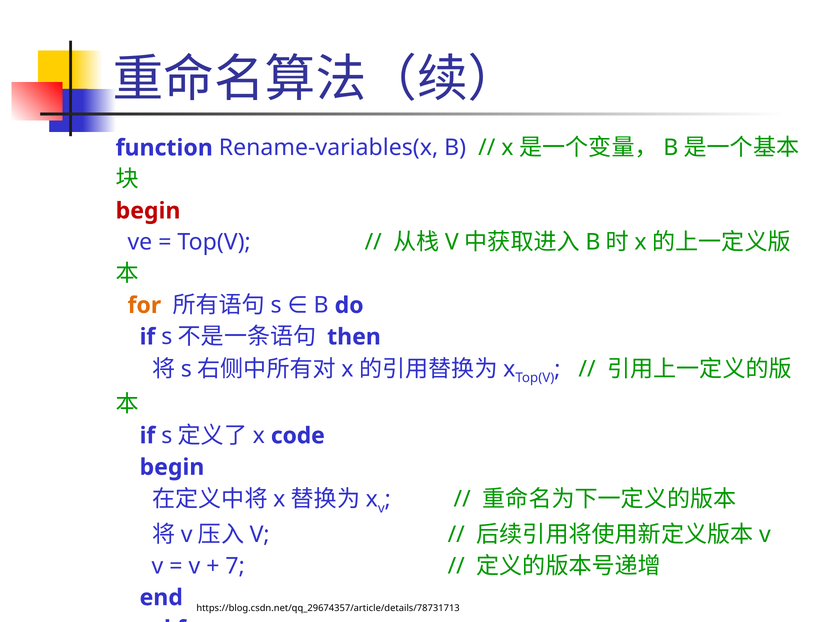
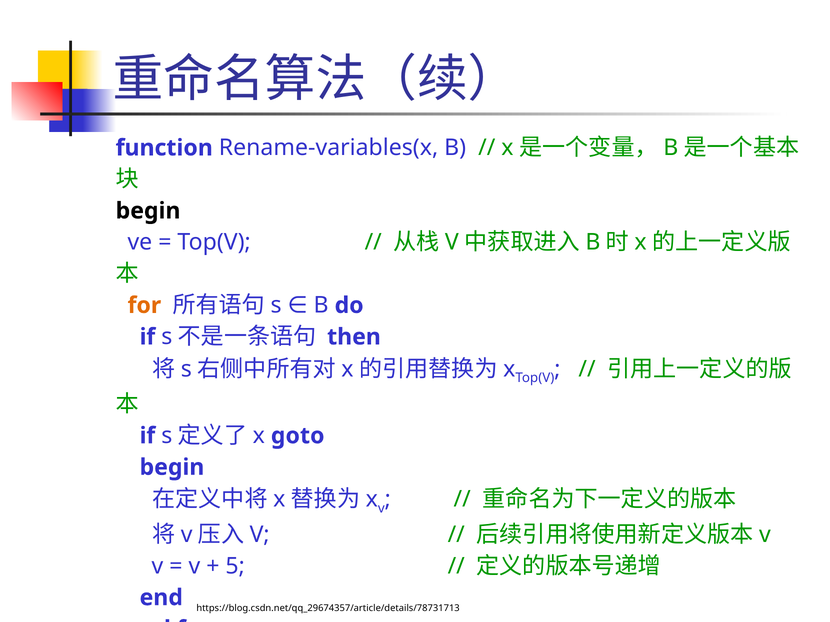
begin at (148, 211) colour: red -> black
code: code -> goto
7: 7 -> 5
